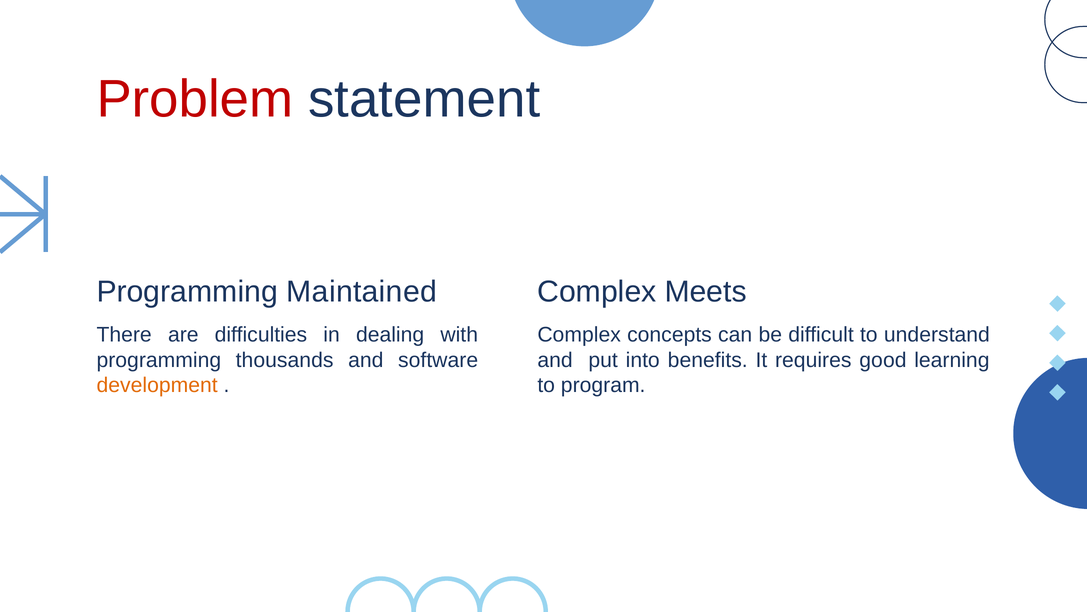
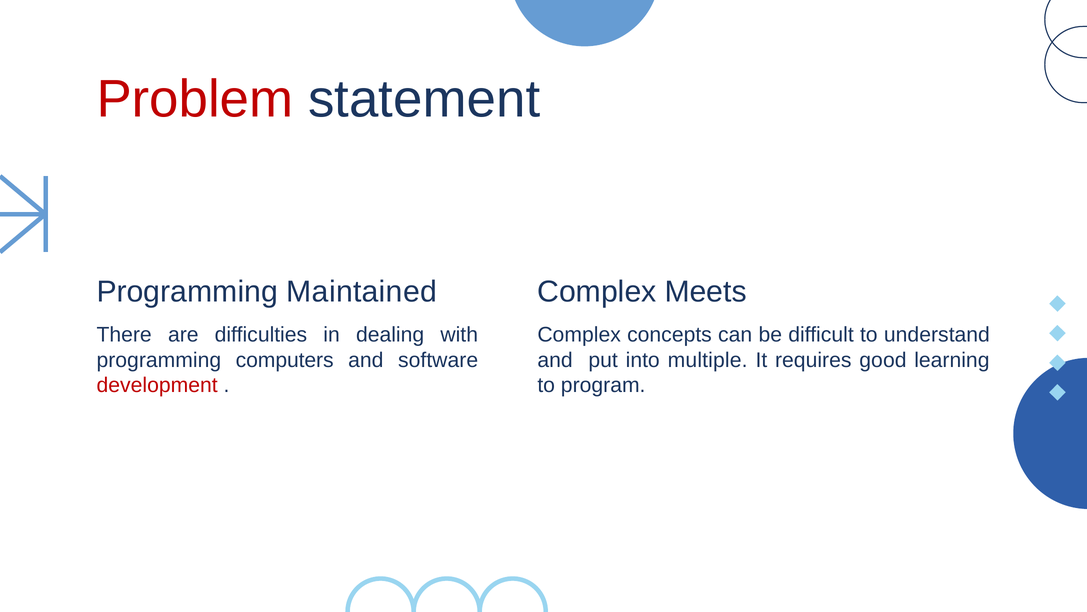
thousands: thousands -> computers
benefits: benefits -> multiple
development colour: orange -> red
